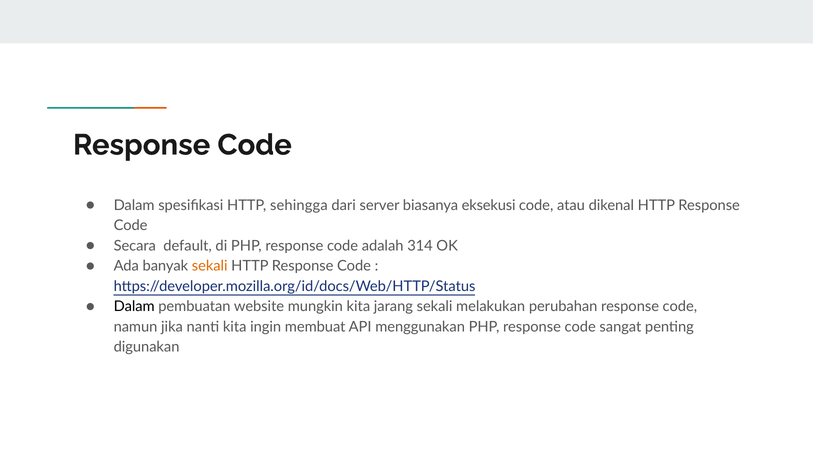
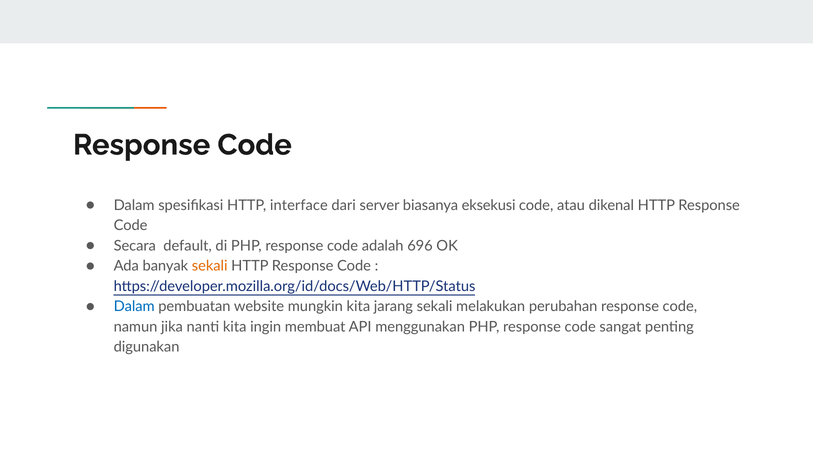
sehingga: sehingga -> interface
314: 314 -> 696
Dalam at (134, 307) colour: black -> blue
